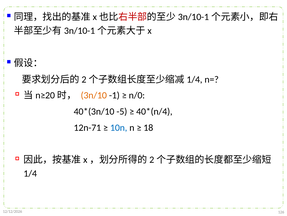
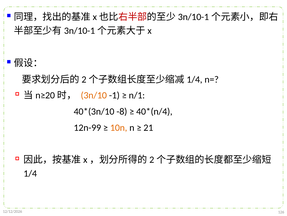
n/0: n/0 -> n/1
-5: -5 -> -8
12n-71: 12n-71 -> 12n-99
10n colour: blue -> orange
18: 18 -> 21
